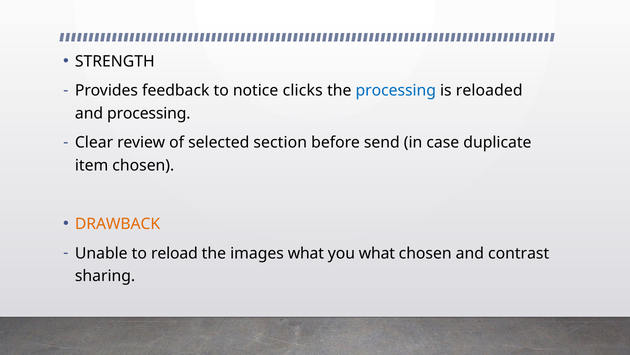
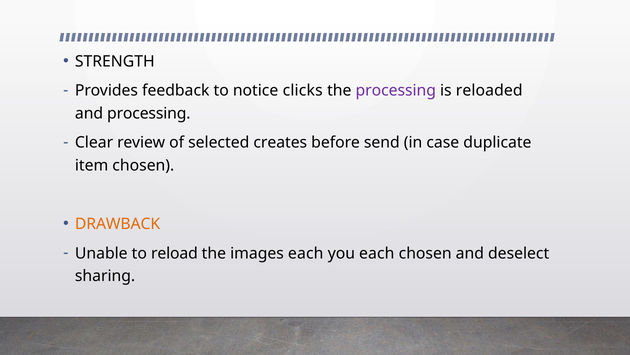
processing at (396, 91) colour: blue -> purple
section: section -> creates
images what: what -> each
you what: what -> each
contrast: contrast -> deselect
